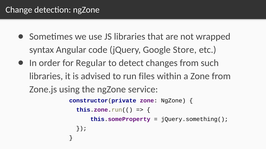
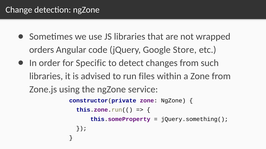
syntax: syntax -> orders
Regular: Regular -> Specific
